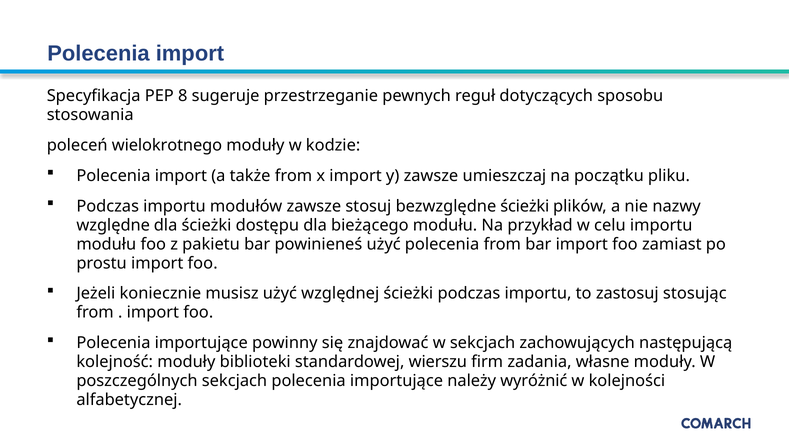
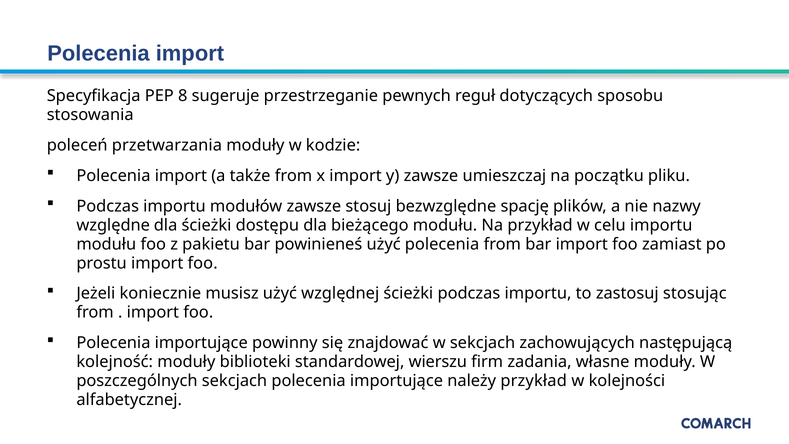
wielokrotnego: wielokrotnego -> przetwarzania
bezwzględne ścieżki: ścieżki -> spację
należy wyróżnić: wyróżnić -> przykład
